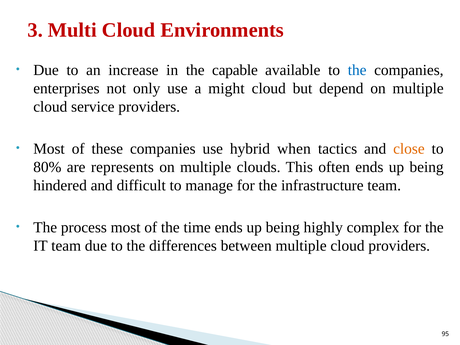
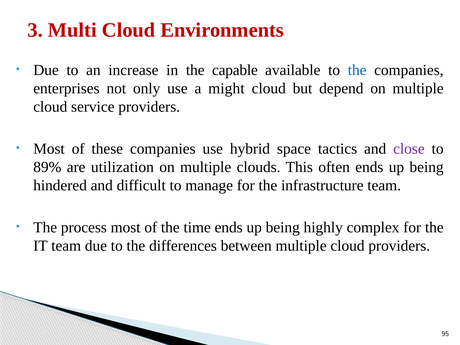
when: when -> space
close colour: orange -> purple
80%: 80% -> 89%
represents: represents -> utilization
